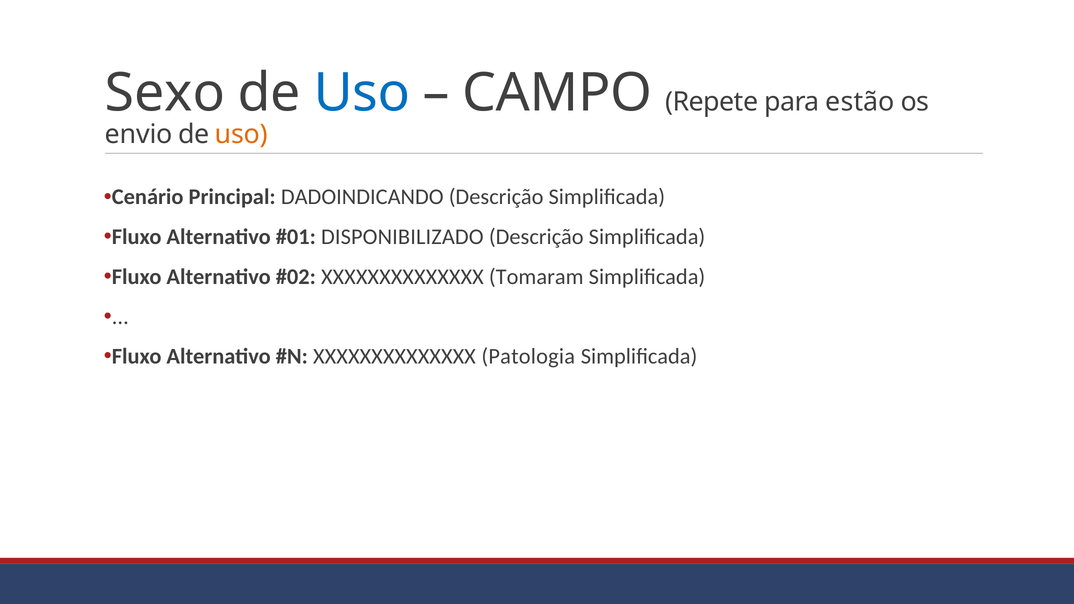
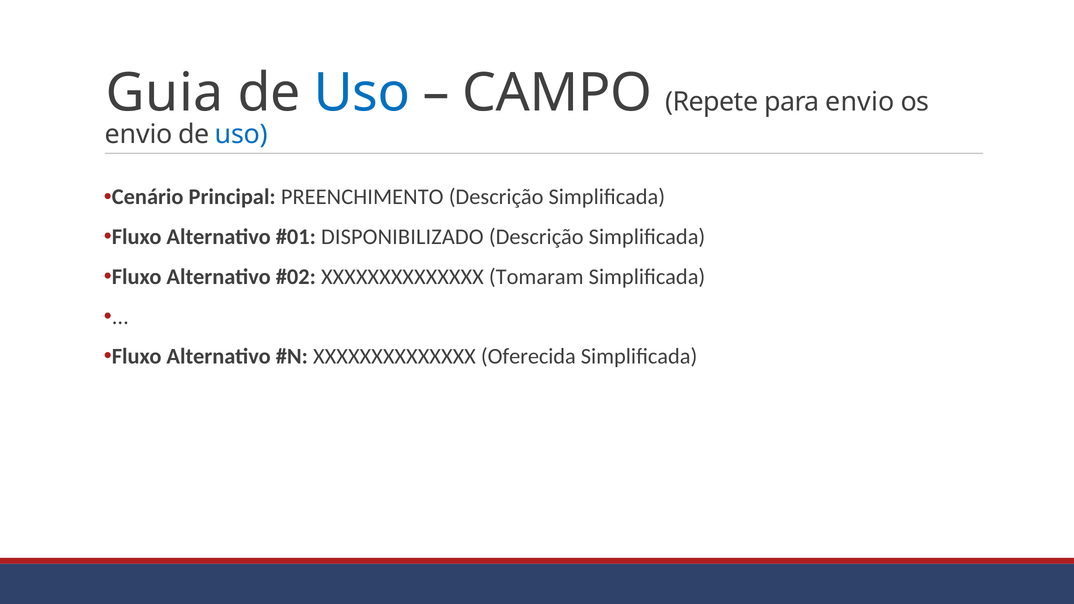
Sexo: Sexo -> Guia
para estão: estão -> envio
uso at (241, 135) colour: orange -> blue
DADOINDICANDO: DADOINDICANDO -> PREENCHIMENTO
Patologia: Patologia -> Oferecida
